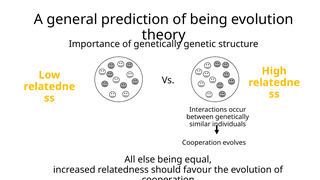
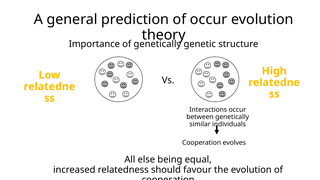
of being: being -> occur
